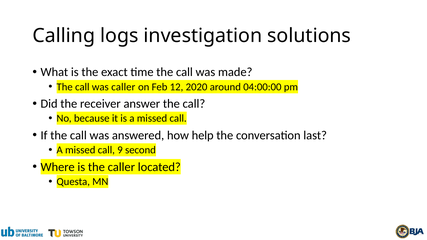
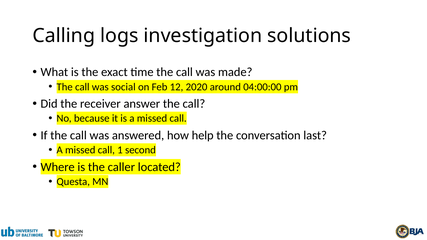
was caller: caller -> social
9: 9 -> 1
